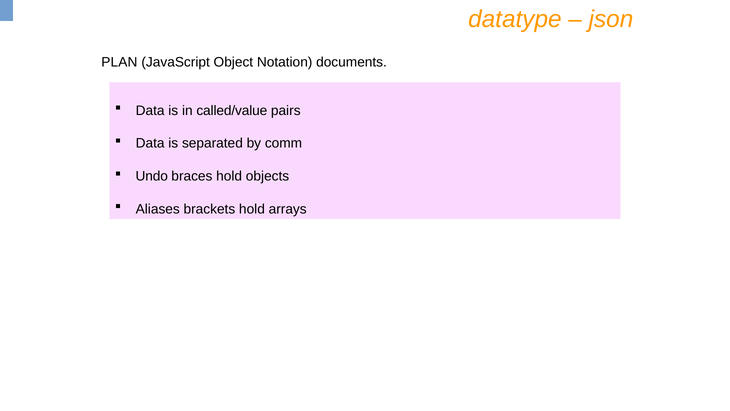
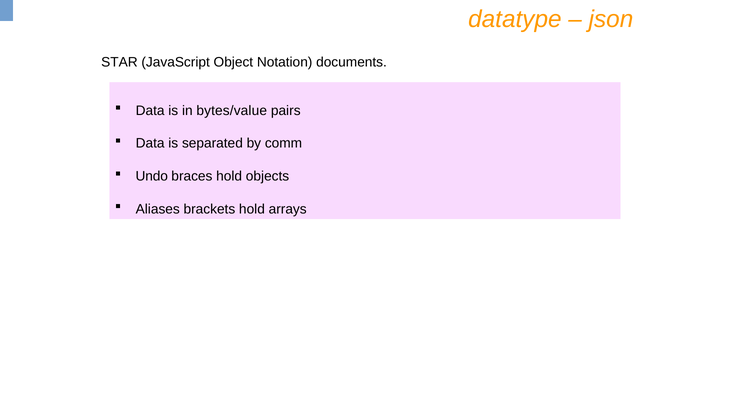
PLAN: PLAN -> STAR
called/value: called/value -> bytes/value
